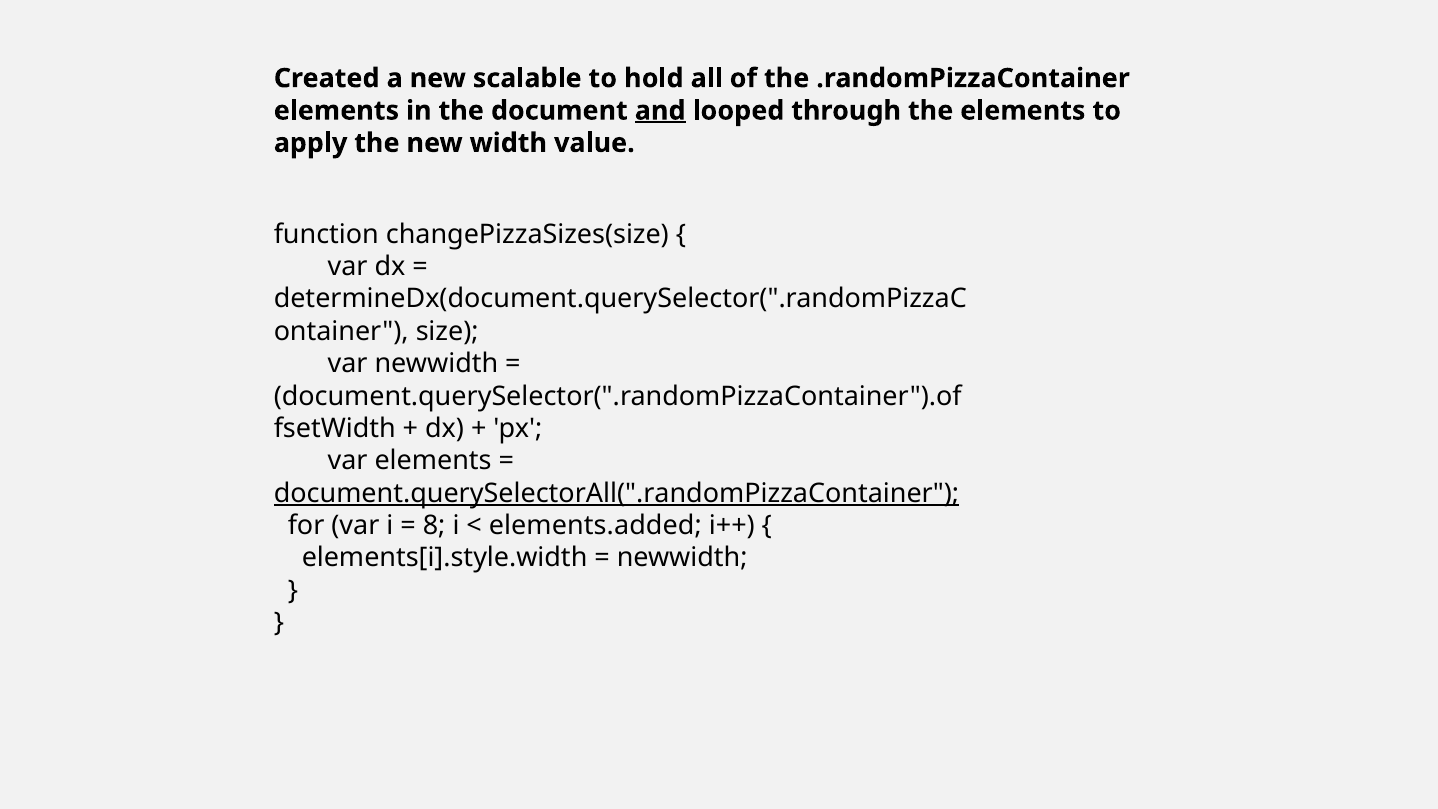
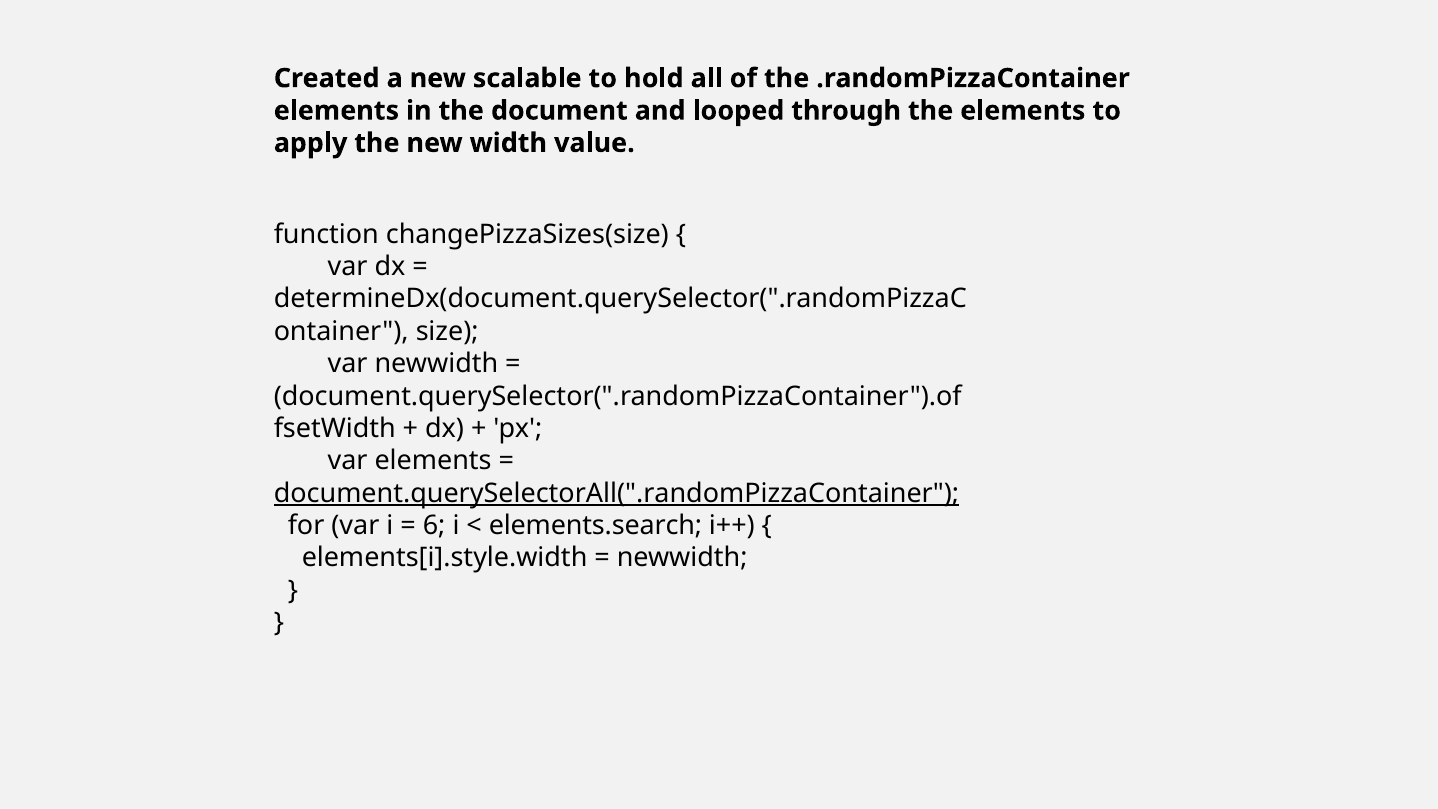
and underline: present -> none
8: 8 -> 6
elements.added: elements.added -> elements.search
